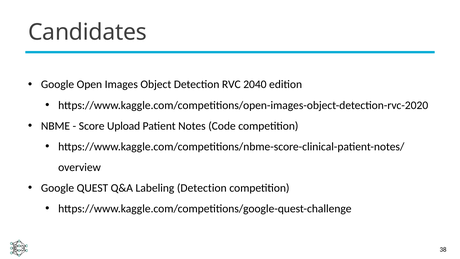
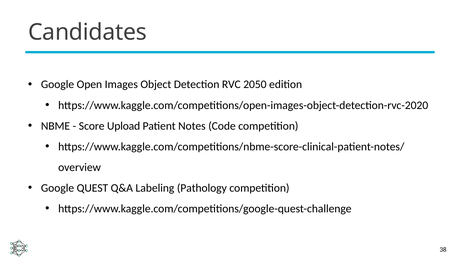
2040: 2040 -> 2050
Labeling Detection: Detection -> Pathology
